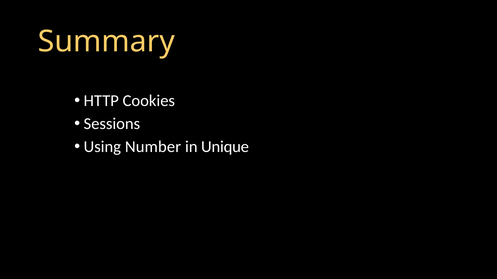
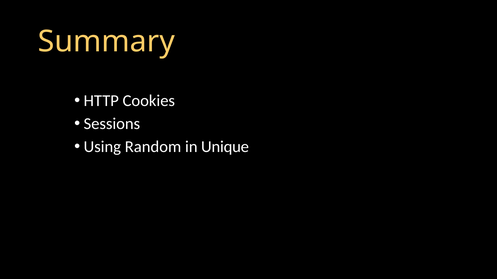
Number: Number -> Random
